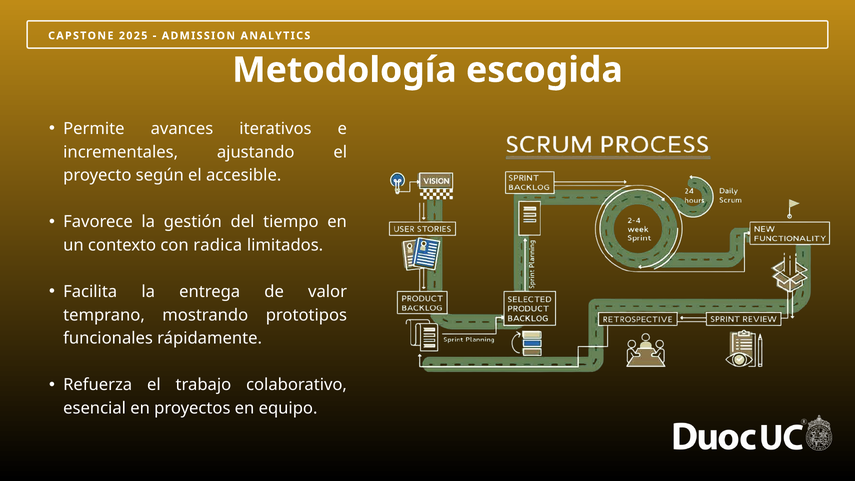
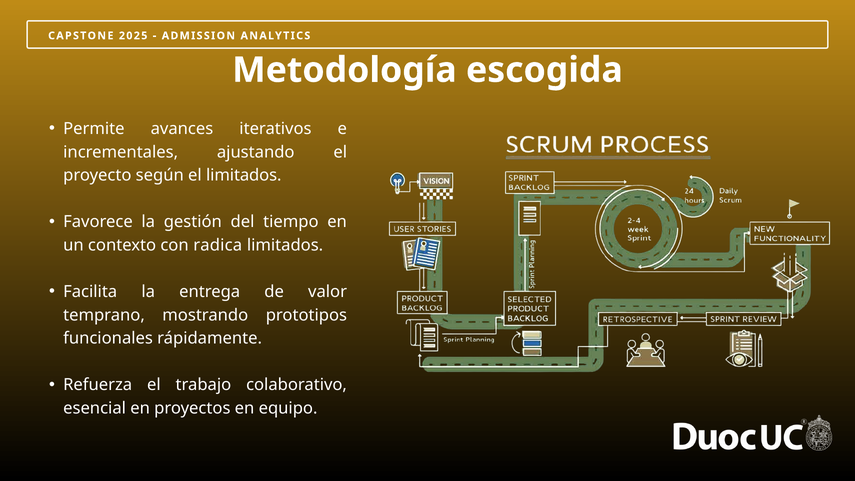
el accesible: accesible -> limitados
